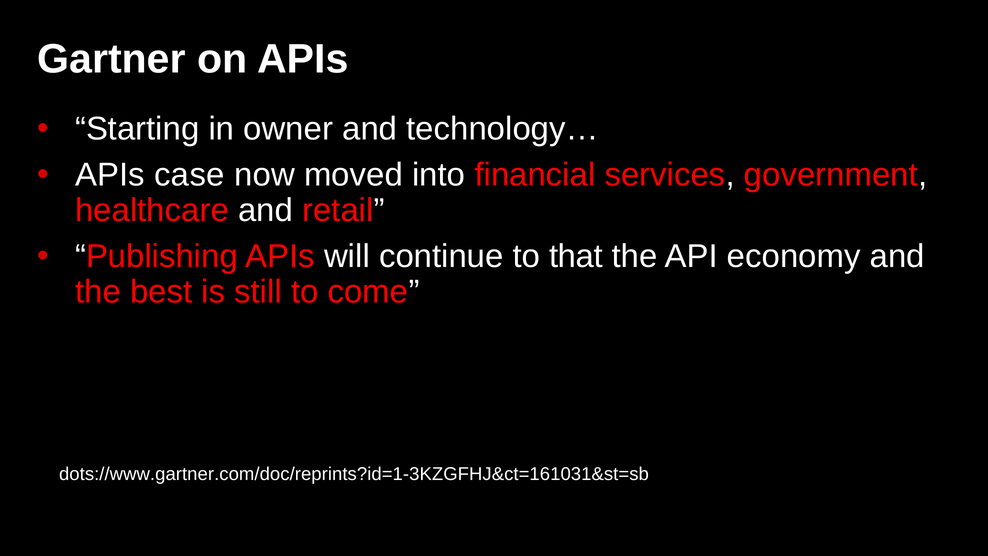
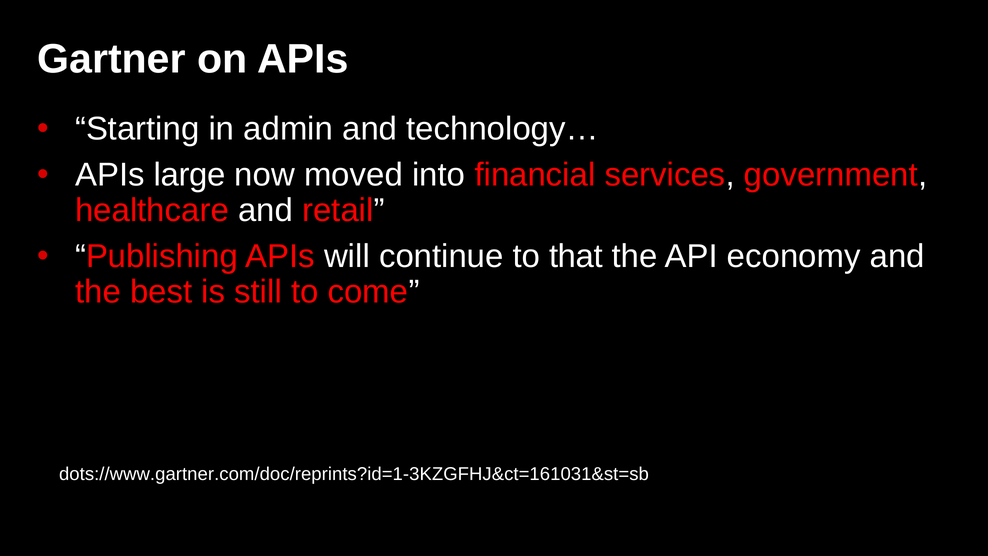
owner: owner -> admin
case: case -> large
